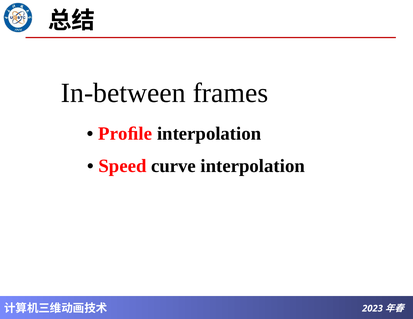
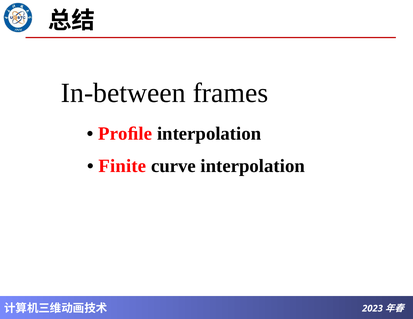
Speed: Speed -> Finite
